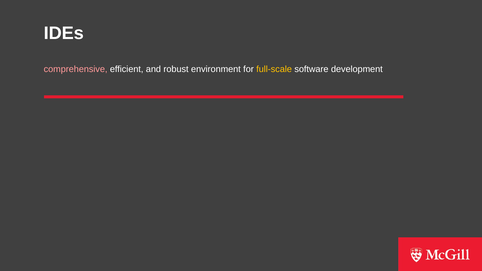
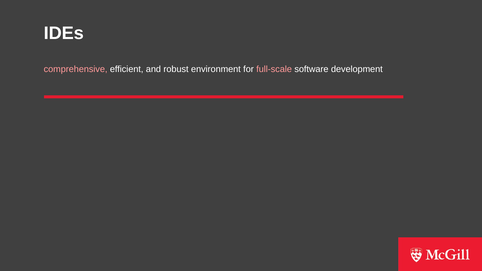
full-scale colour: yellow -> pink
